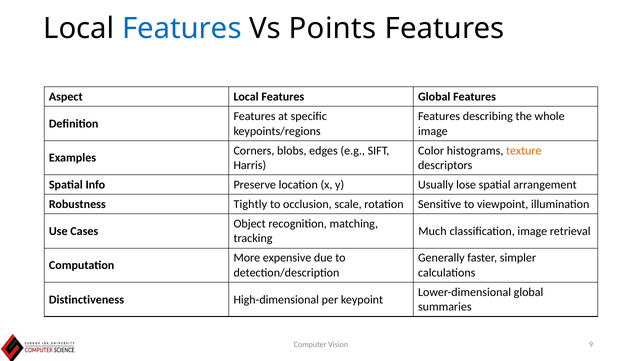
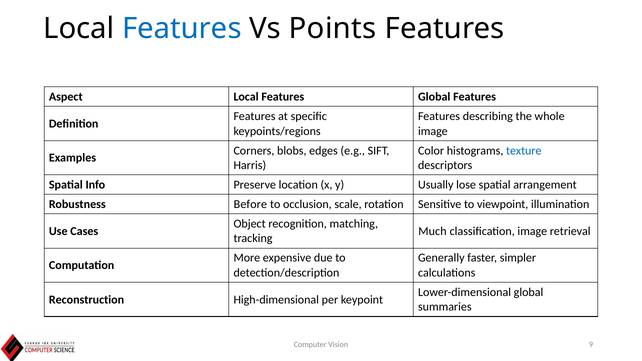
texture colour: orange -> blue
Tightly: Tightly -> Before
Distinctiveness: Distinctiveness -> Reconstruction
